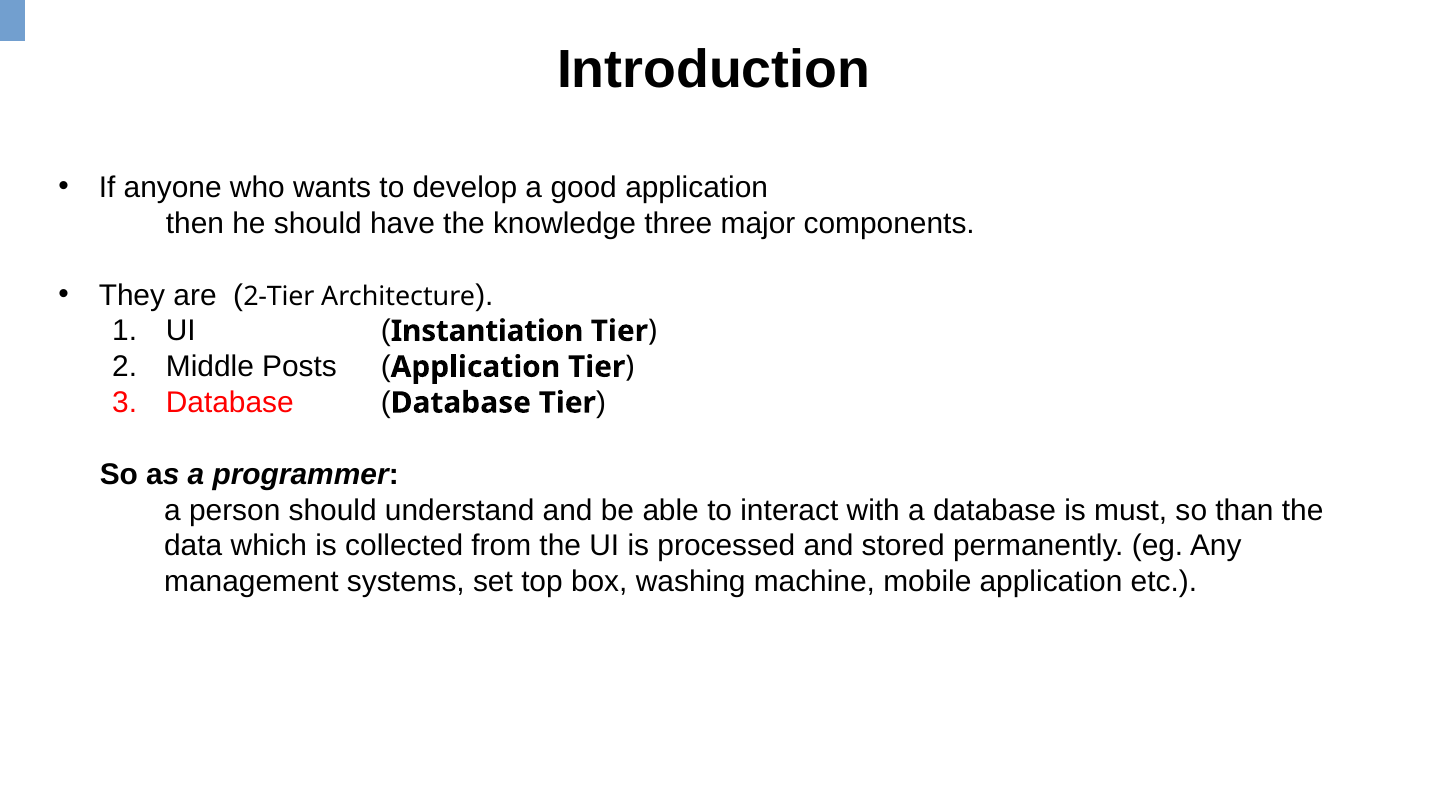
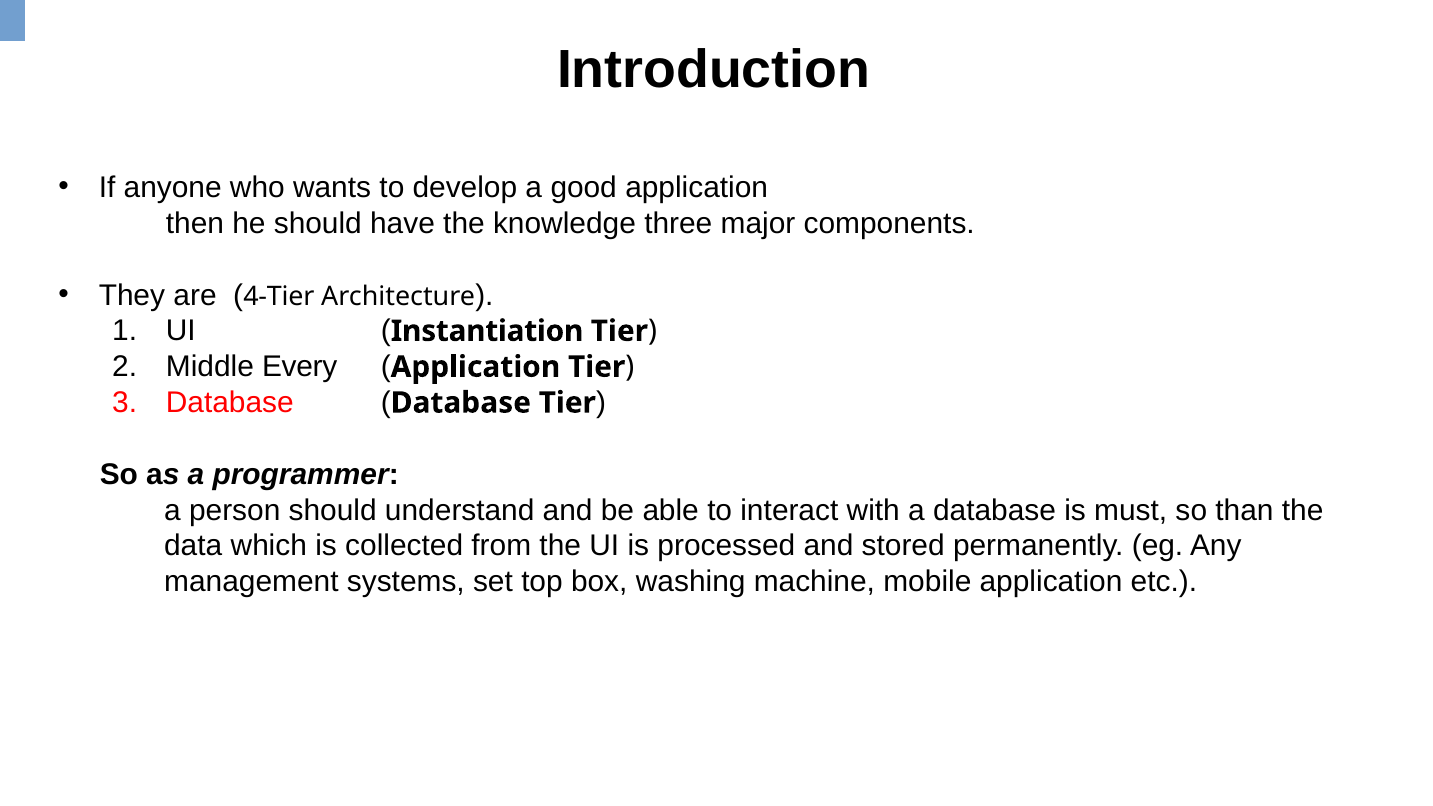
2-Tier: 2-Tier -> 4-Tier
Posts: Posts -> Every
